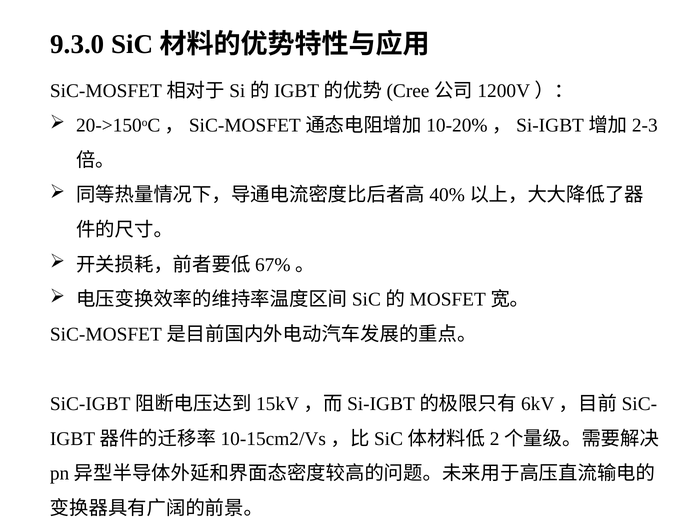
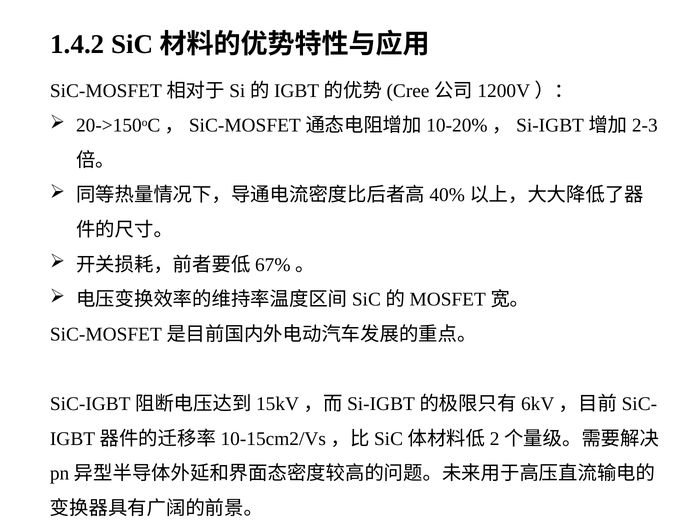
9.3.0: 9.3.0 -> 1.4.2
